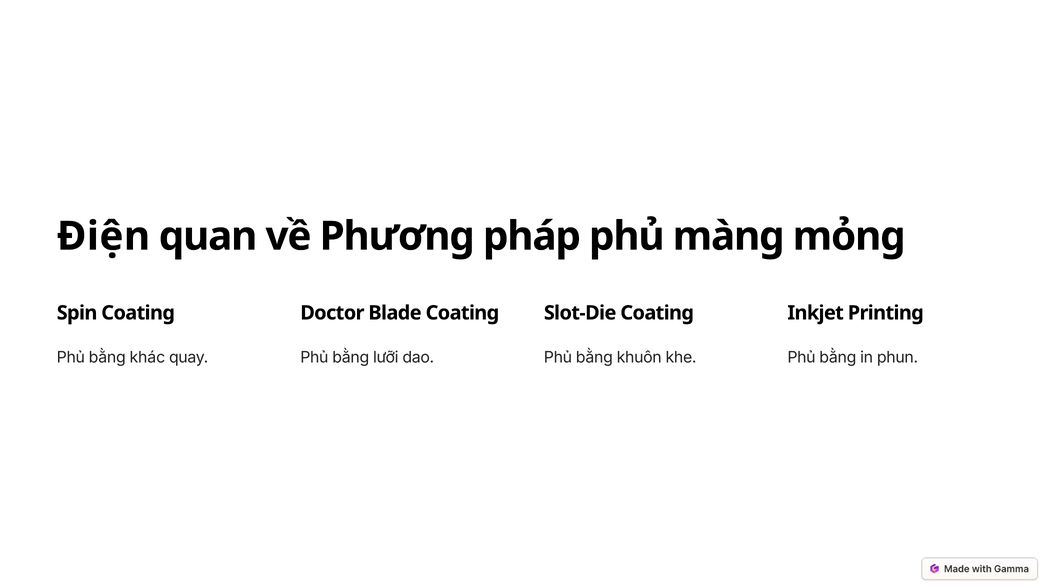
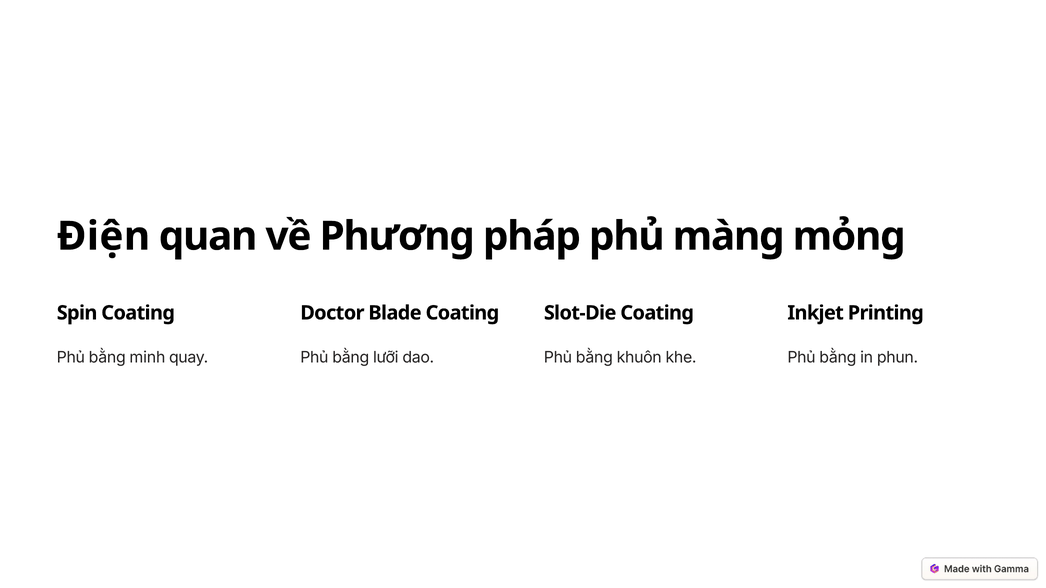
khác: khác -> minh
